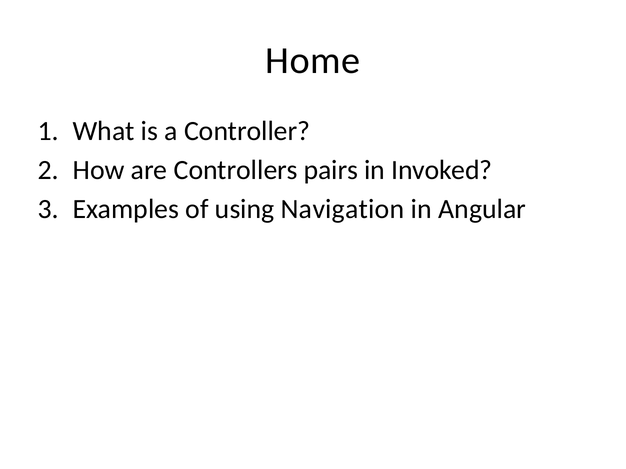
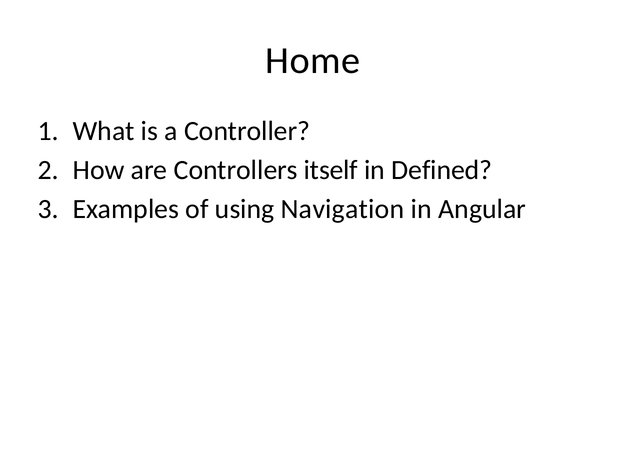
pairs: pairs -> itself
Invoked: Invoked -> Defined
